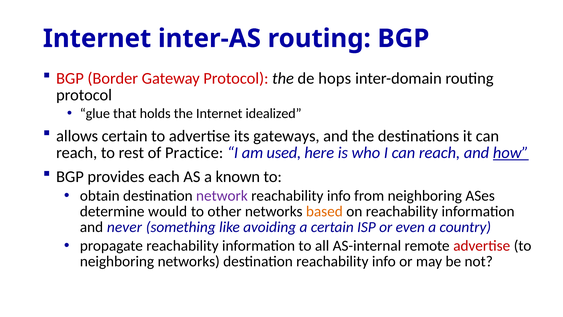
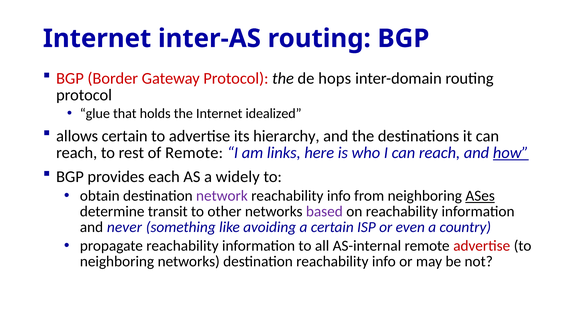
gateways: gateways -> hierarchy
of Practice: Practice -> Remote
used: used -> links
known: known -> widely
ASes underline: none -> present
would: would -> transit
based colour: orange -> purple
